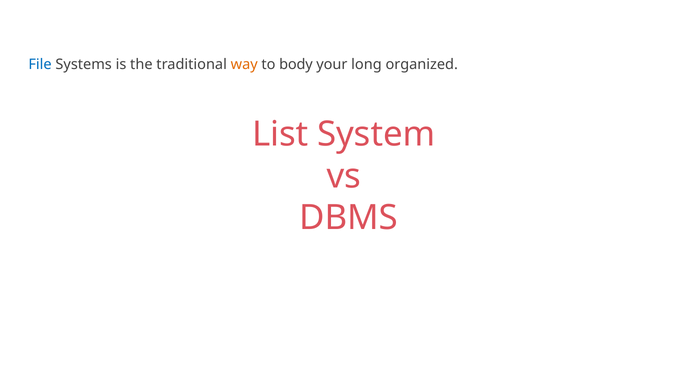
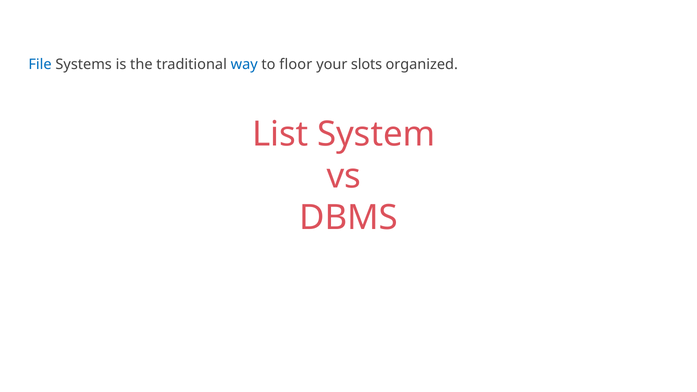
way colour: orange -> blue
body: body -> floor
long: long -> slots
